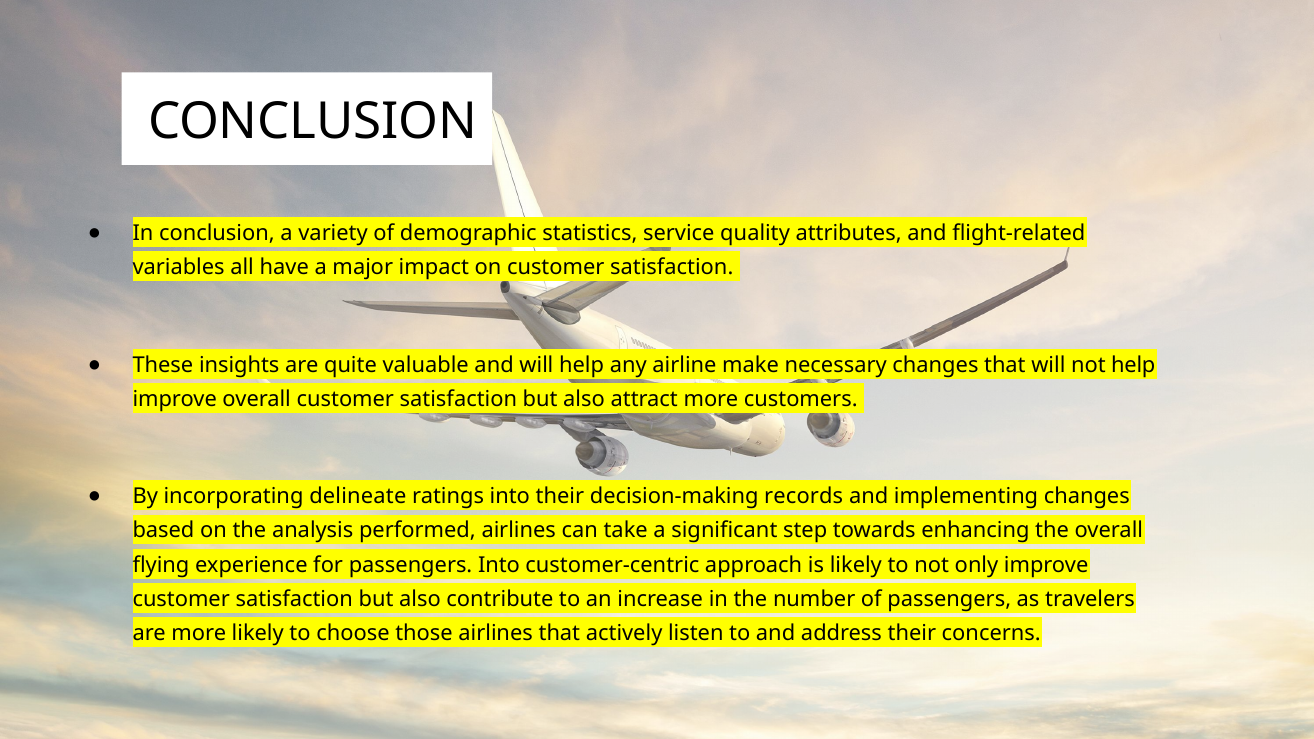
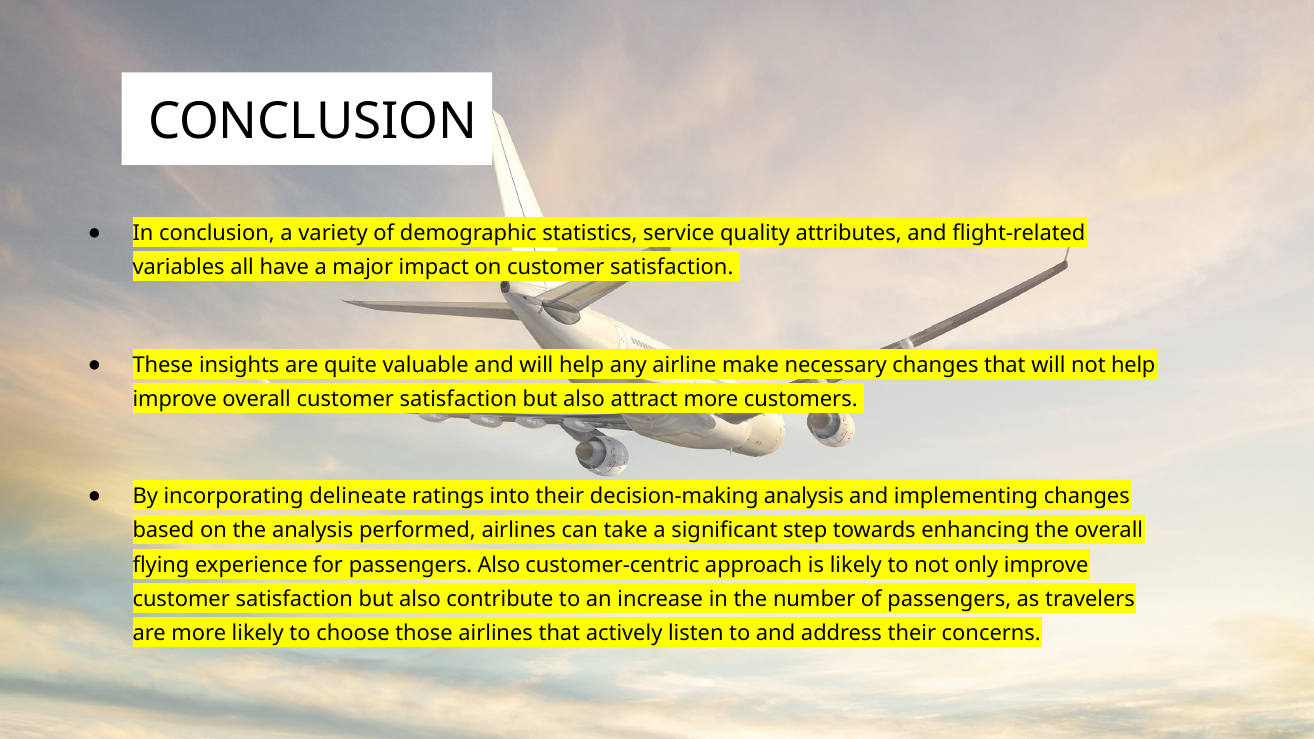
decision-making records: records -> analysis
passengers Into: Into -> Also
